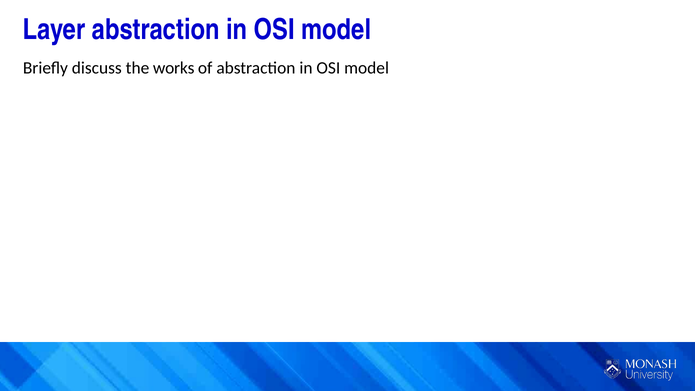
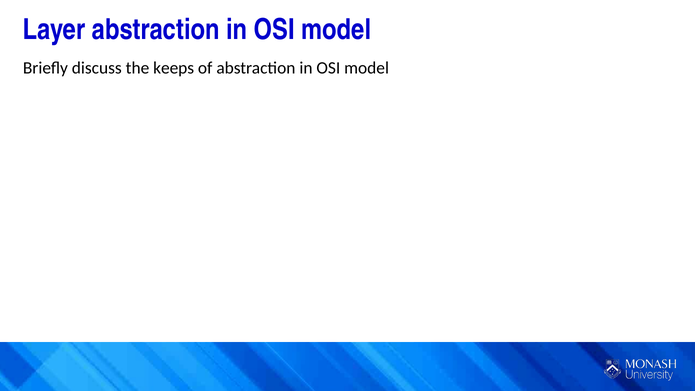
works: works -> keeps
